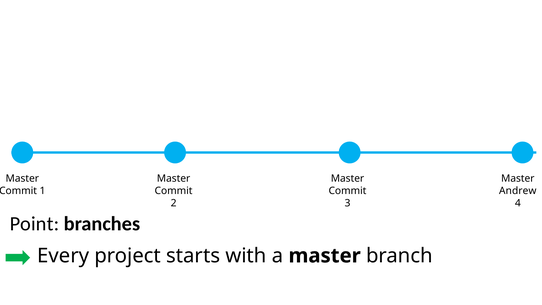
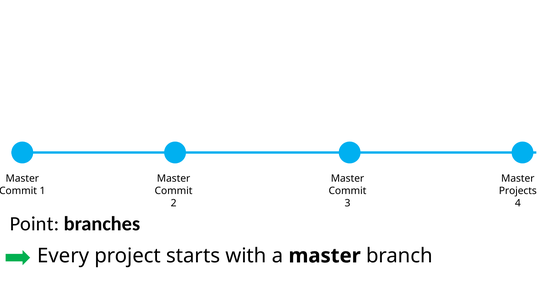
Andrew: Andrew -> Projects
